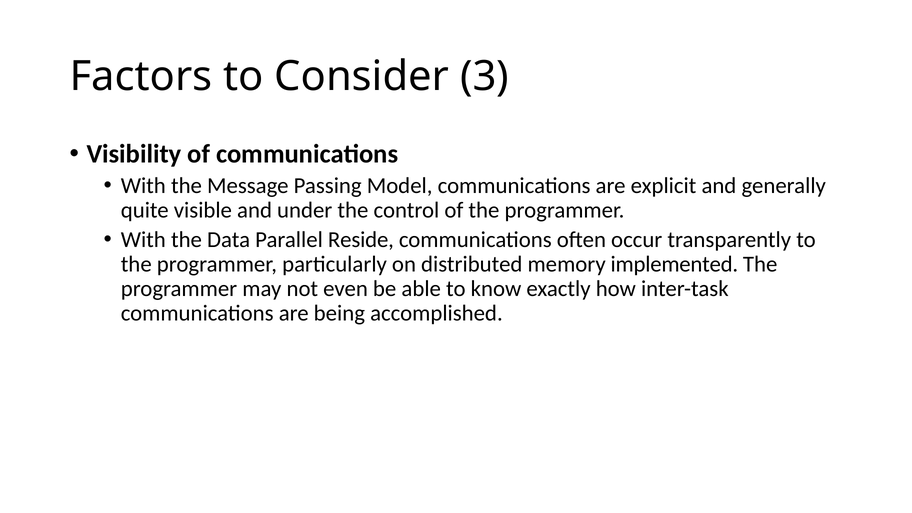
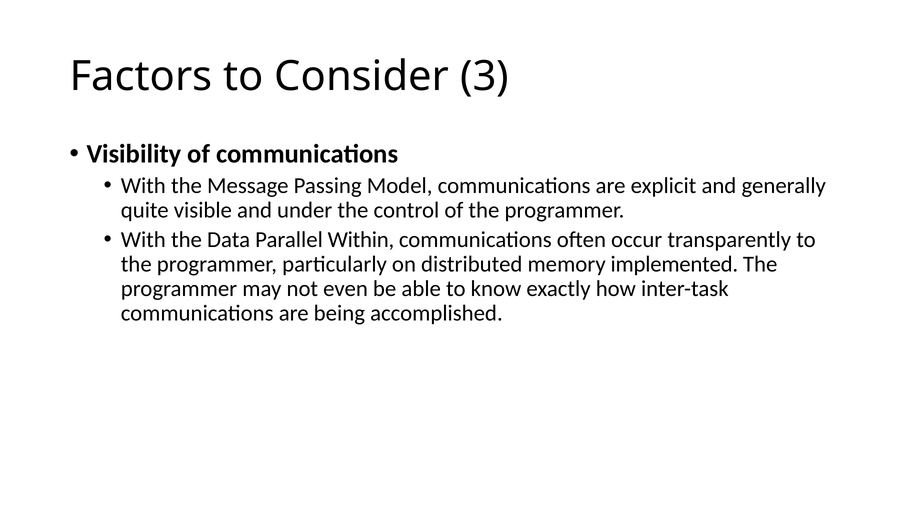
Reside: Reside -> Within
